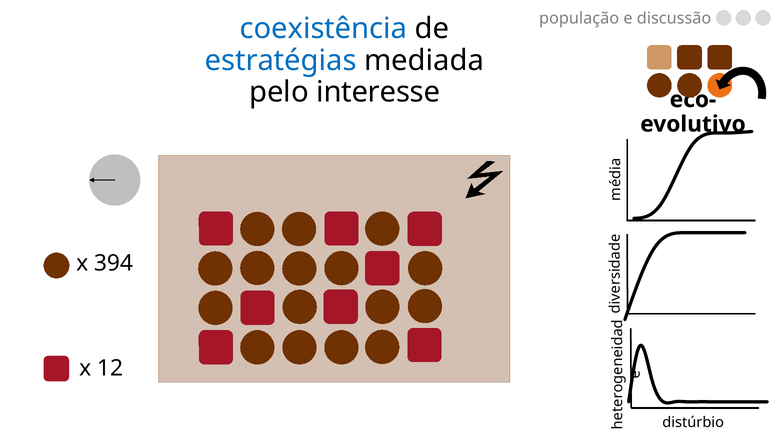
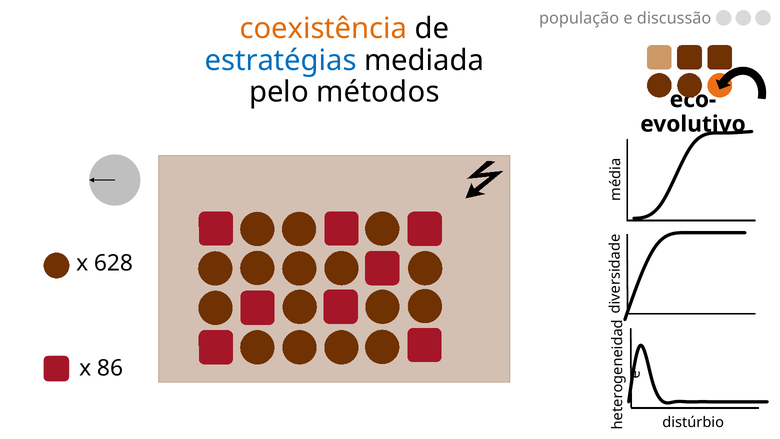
coexistência colour: blue -> orange
interesse: interesse -> métodos
394: 394 -> 628
12: 12 -> 86
